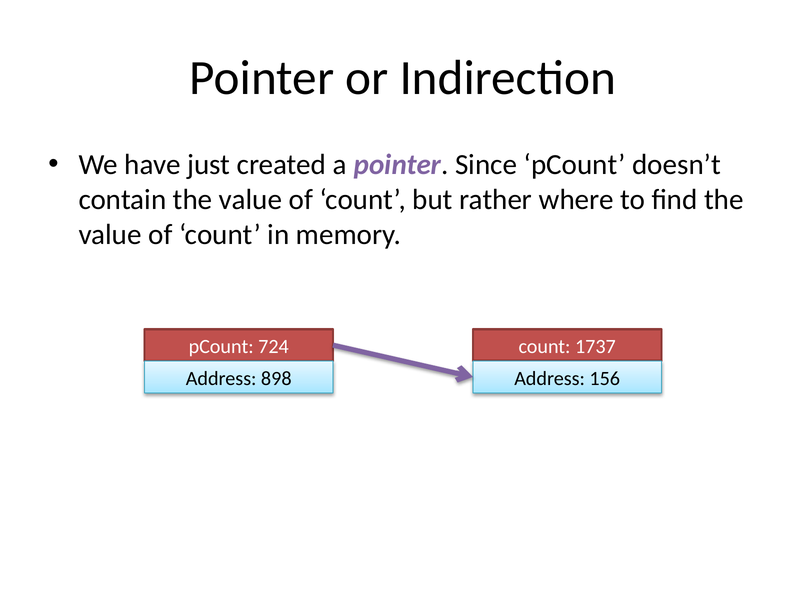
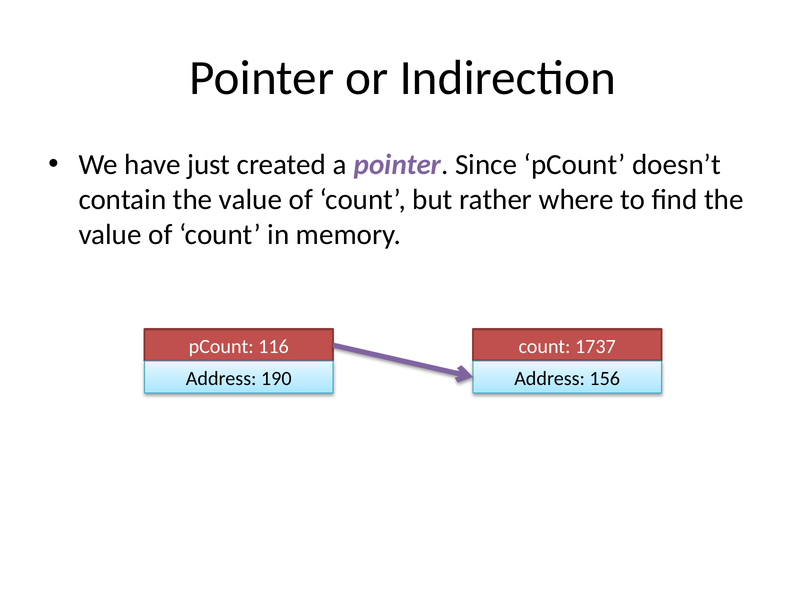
724: 724 -> 116
898: 898 -> 190
